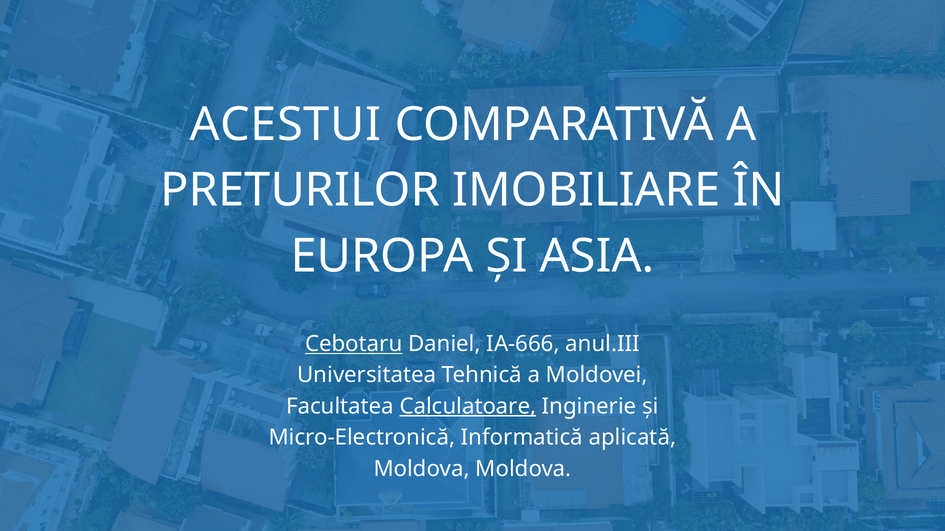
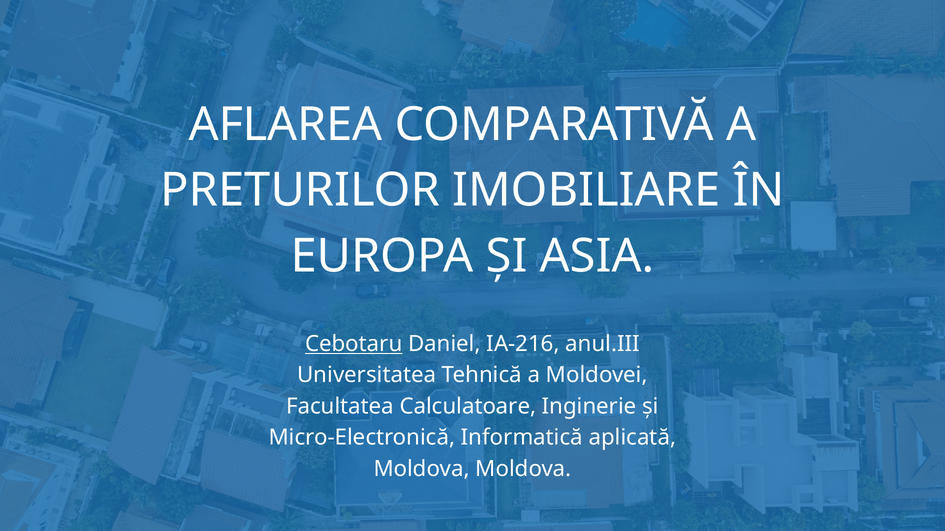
ACESTUI: ACESTUI -> AFLAREA
IA-666: IA-666 -> IA-216
Calculatoare underline: present -> none
